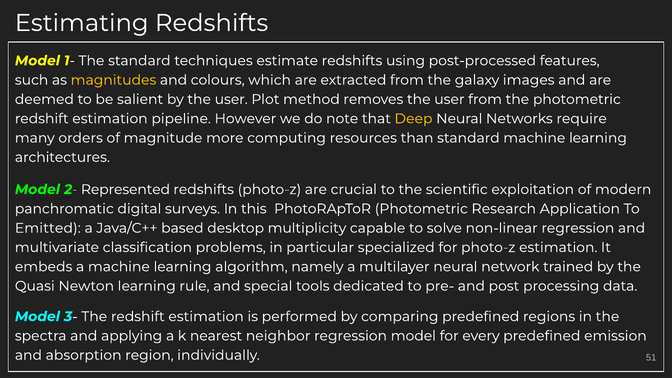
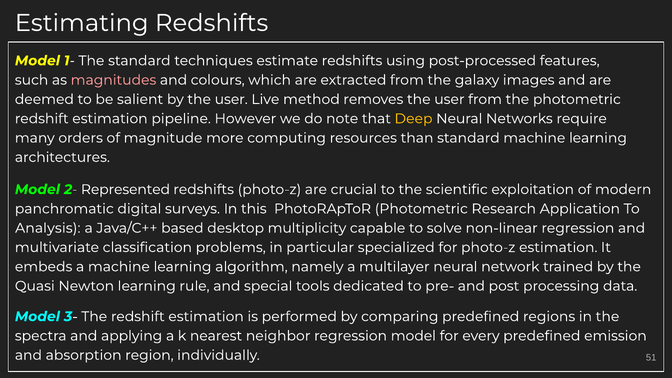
magnitudes colour: yellow -> pink
Plot: Plot -> Live
Emitted: Emitted -> Analysis
